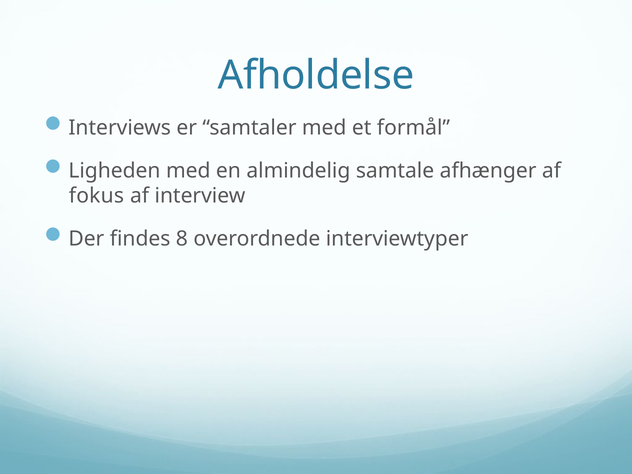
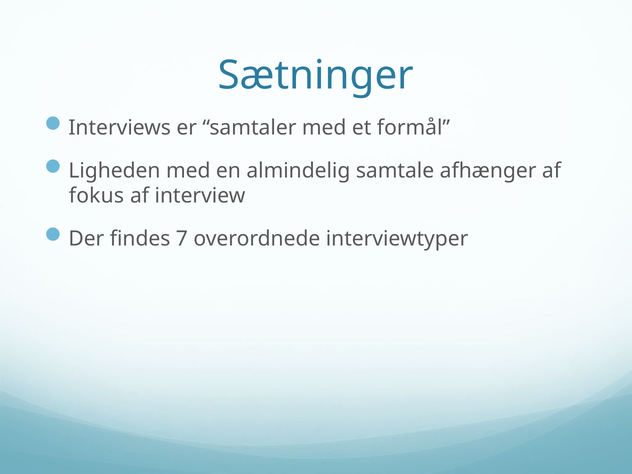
Afholdelse: Afholdelse -> Sætninger
8: 8 -> 7
